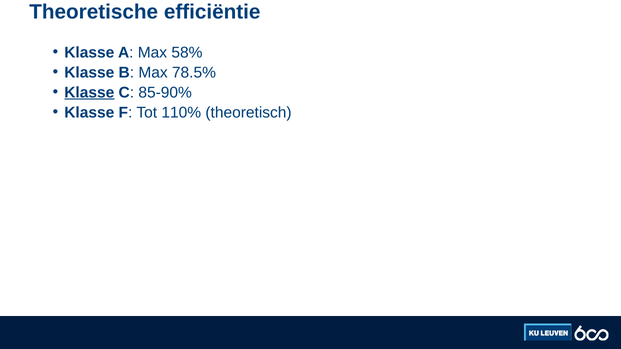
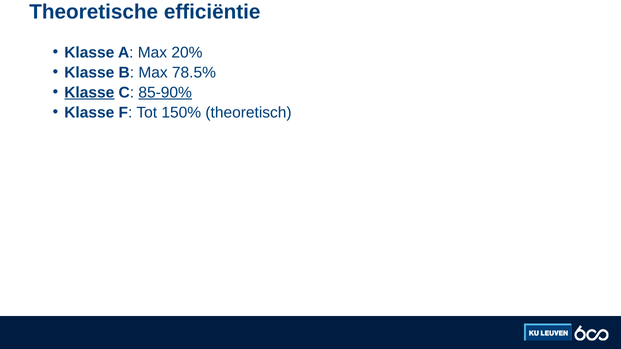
58%: 58% -> 20%
85-90% underline: none -> present
110%: 110% -> 150%
